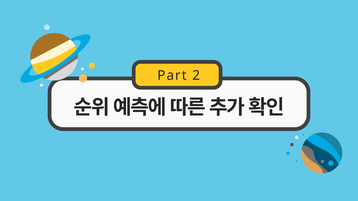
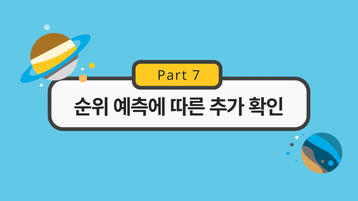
2: 2 -> 7
